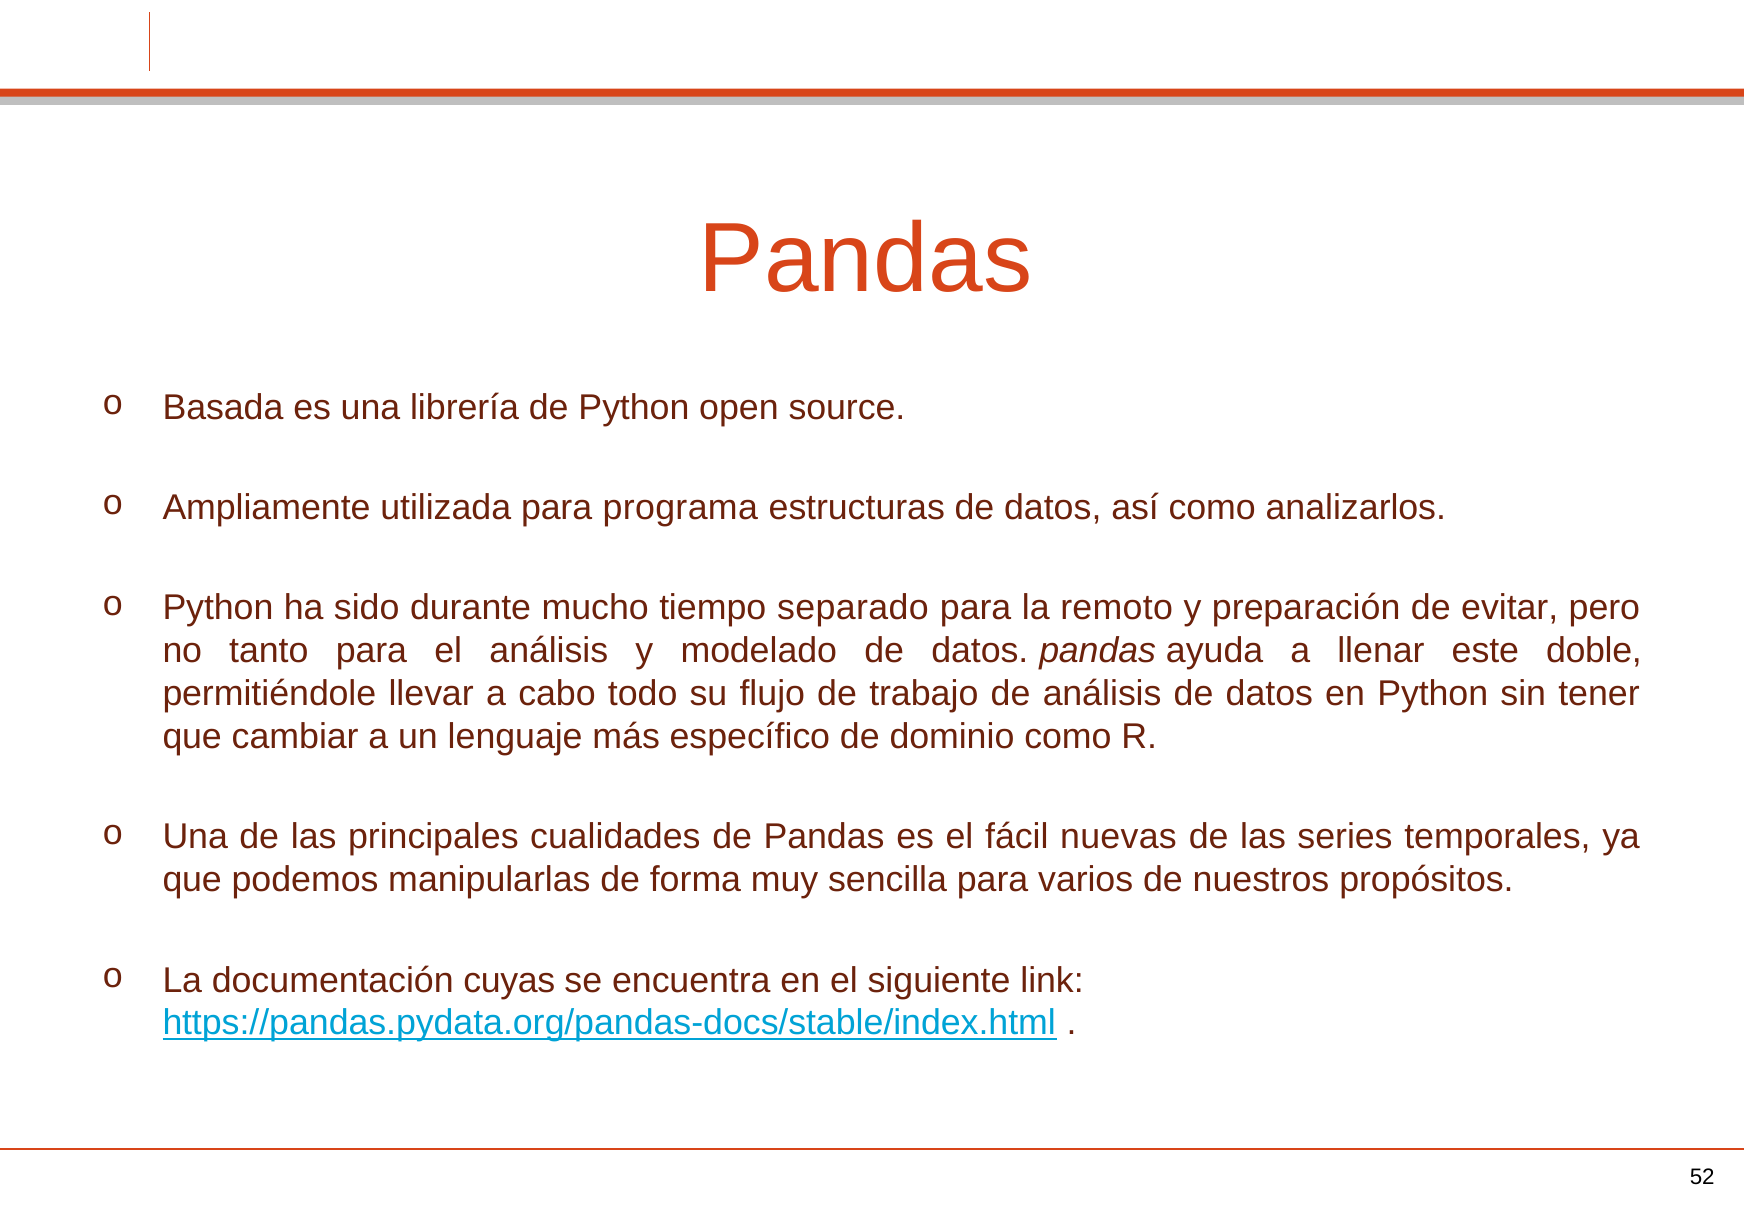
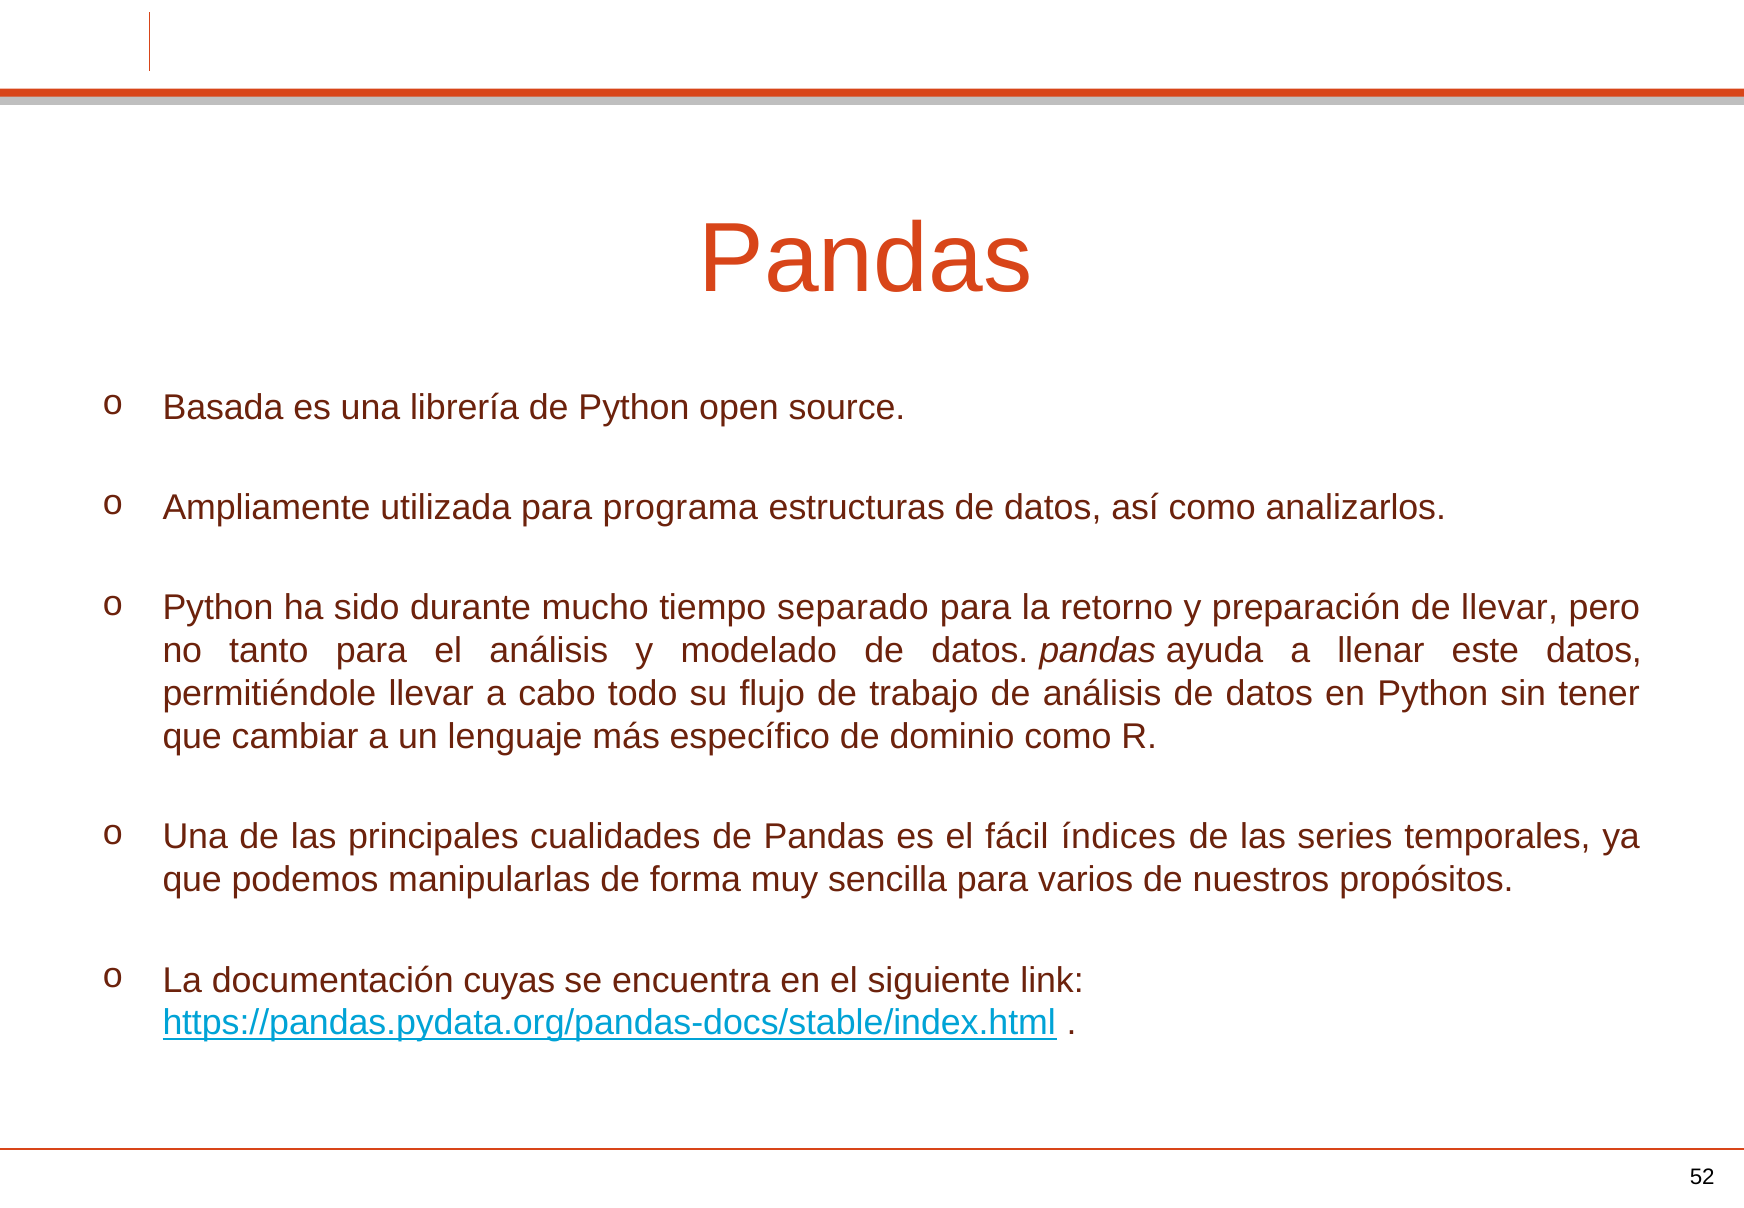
remoto: remoto -> retorno
de evitar: evitar -> llevar
este doble: doble -> datos
nuevas: nuevas -> índices
